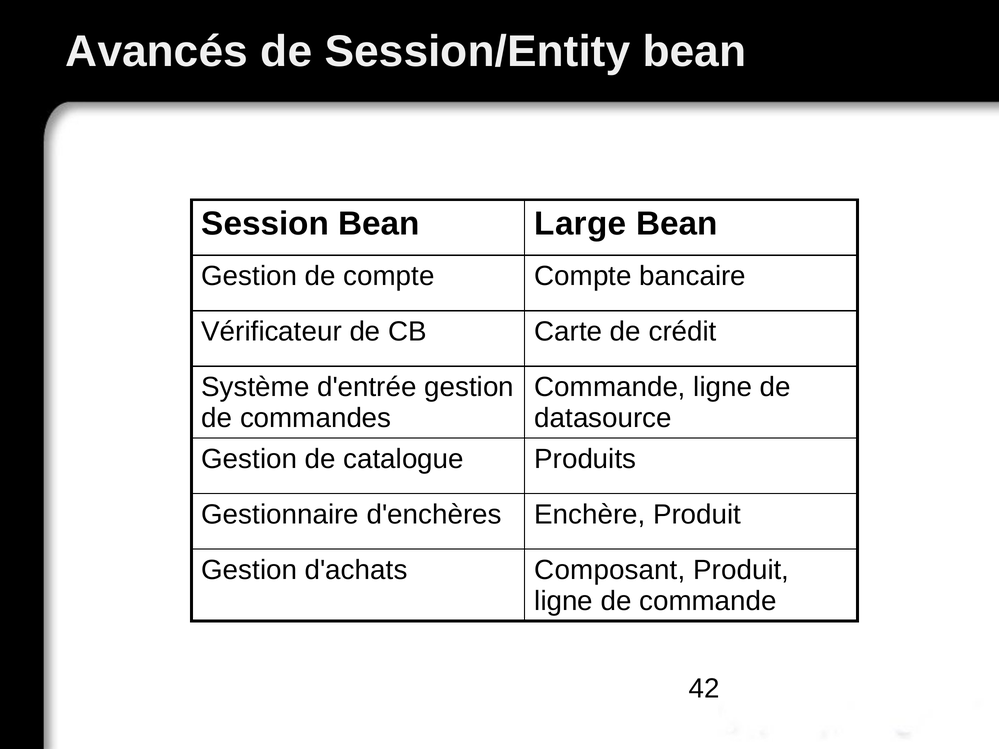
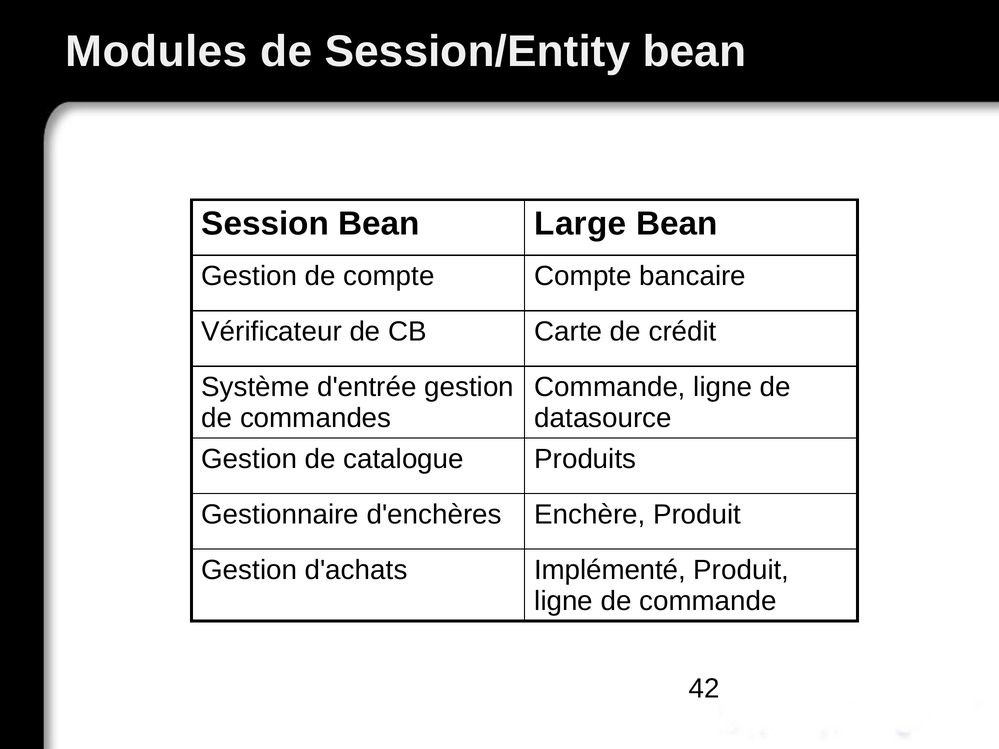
Avancés: Avancés -> Modules
Composant: Composant -> Implémenté
